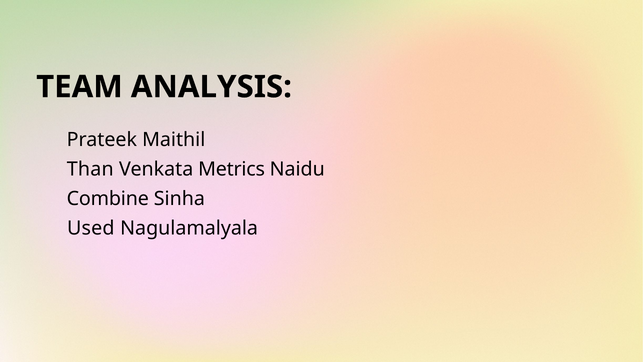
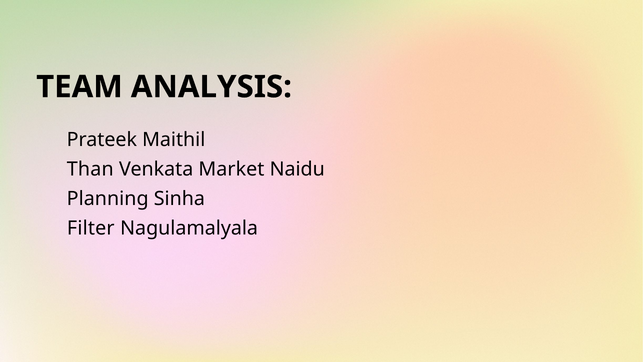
Metrics: Metrics -> Market
Combine: Combine -> Planning
Used: Used -> Filter
